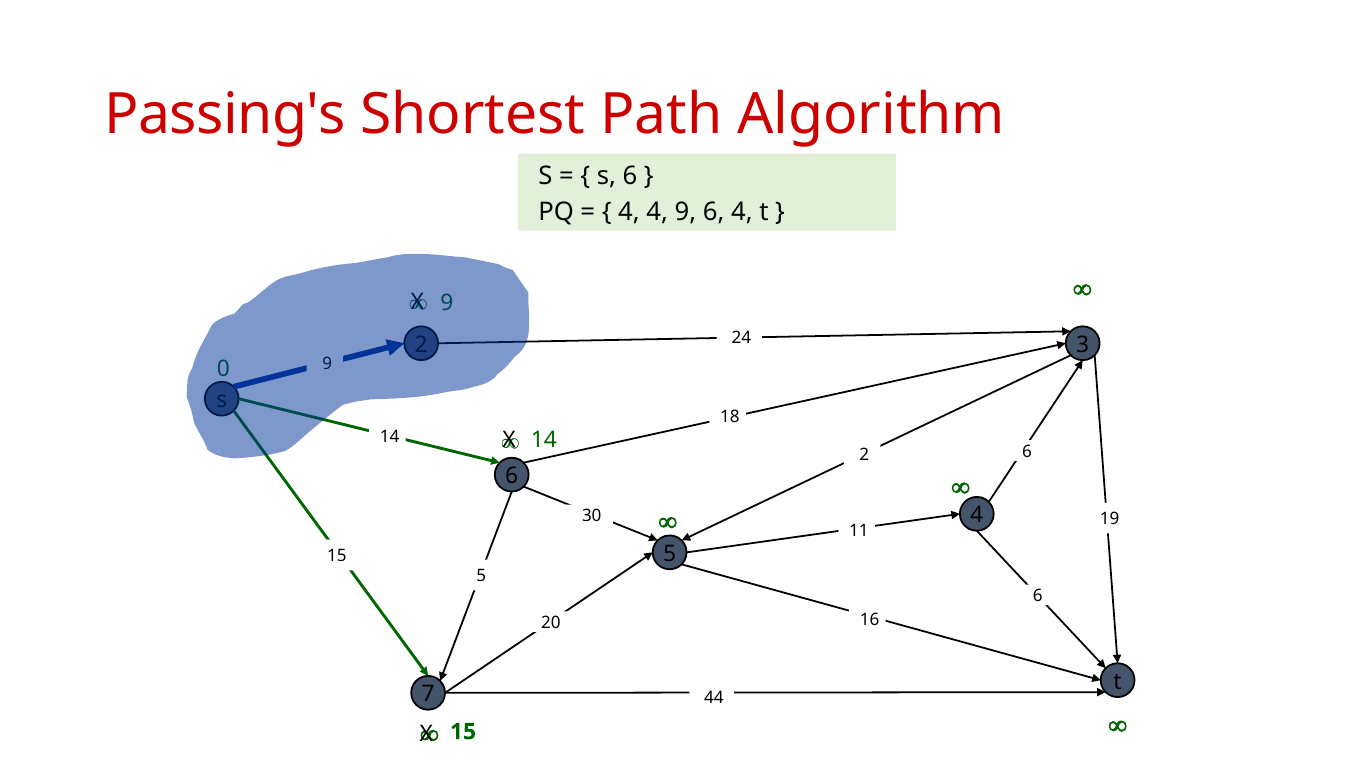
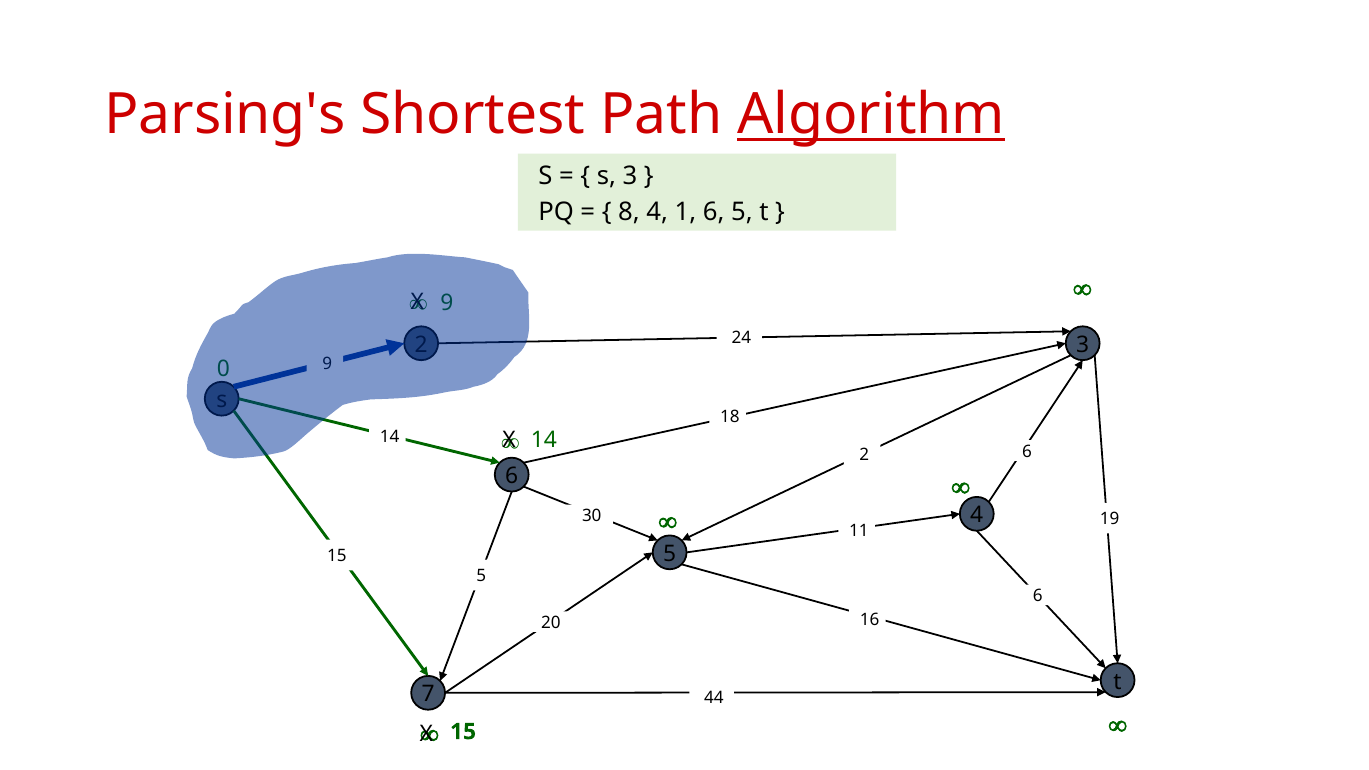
Passing's: Passing's -> Parsing's
Algorithm underline: none -> present
6 at (630, 176): 6 -> 3
4 at (629, 212): 4 -> 8
4 9: 9 -> 1
6 4: 4 -> 5
